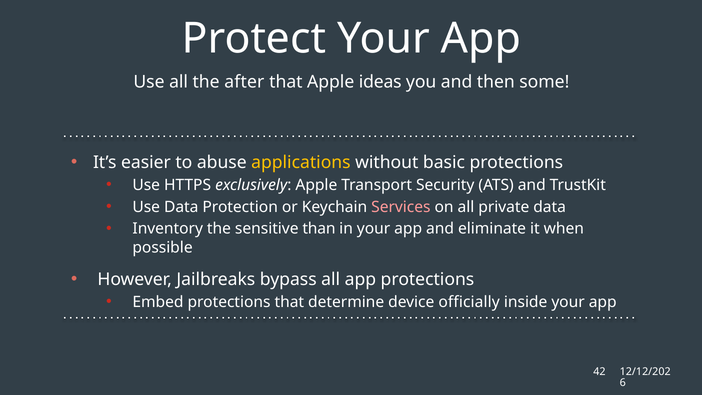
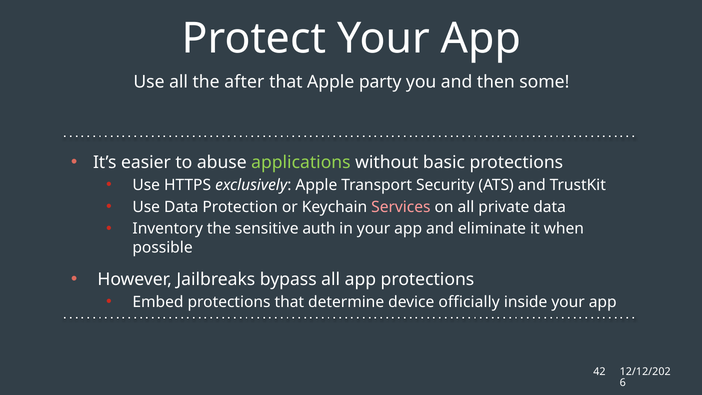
ideas: ideas -> party
applications colour: yellow -> light green
than: than -> auth
